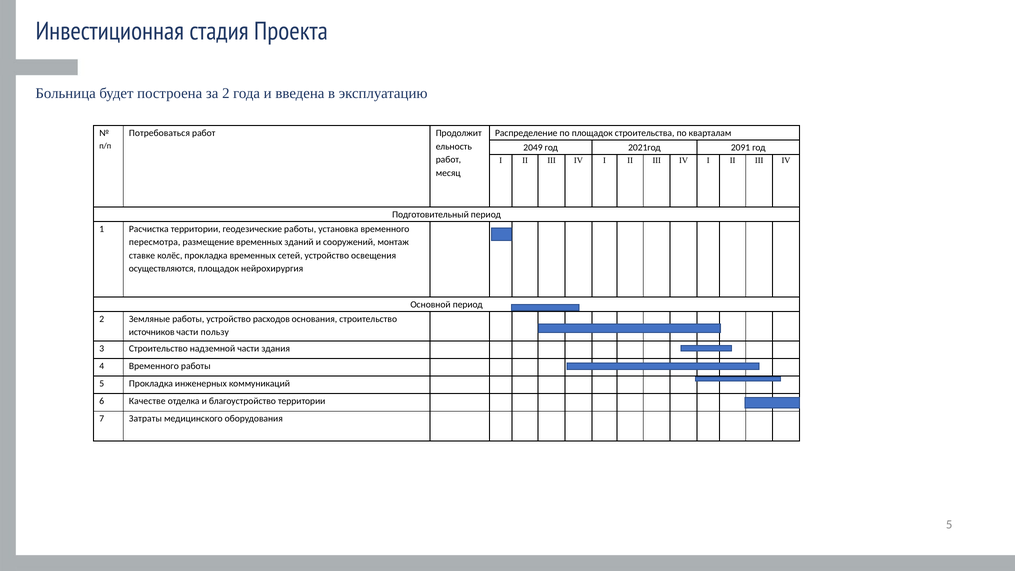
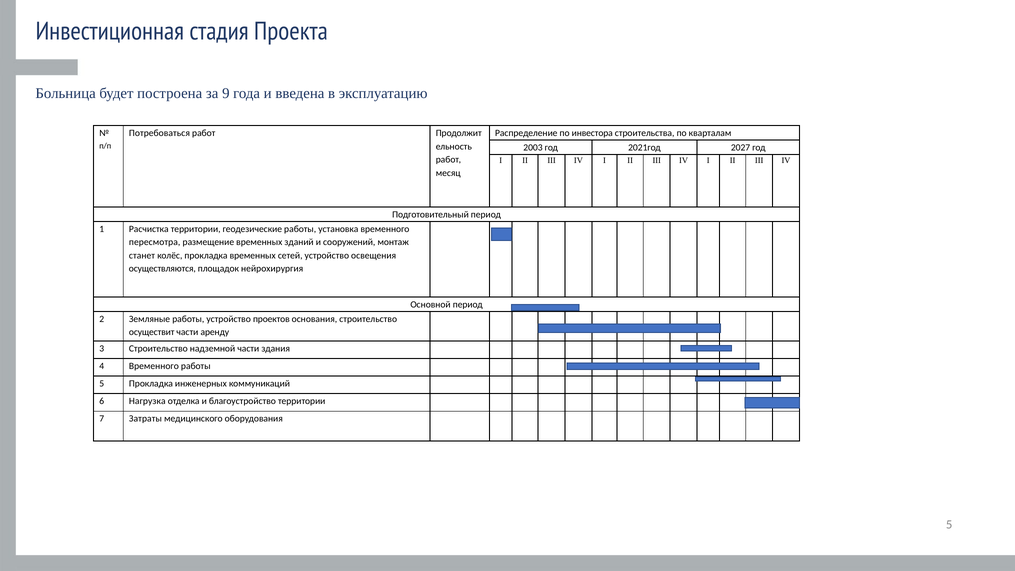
за 2: 2 -> 9
по площадок: площадок -> инвестора
2049: 2049 -> 2003
2091: 2091 -> 2027
ставке: ставке -> станет
расходов: расходов -> проектов
источников: источников -> осуществит
пользу: пользу -> аренду
Качестве: Качестве -> Нагрузка
